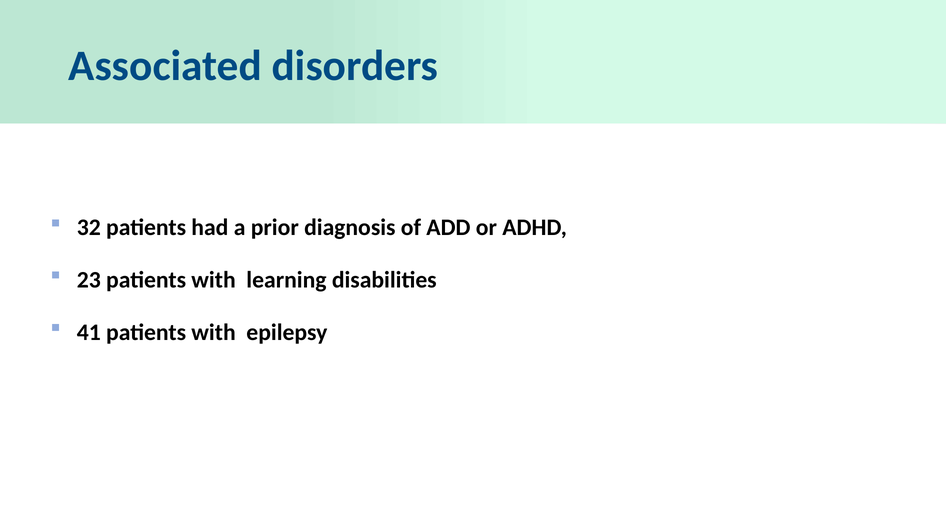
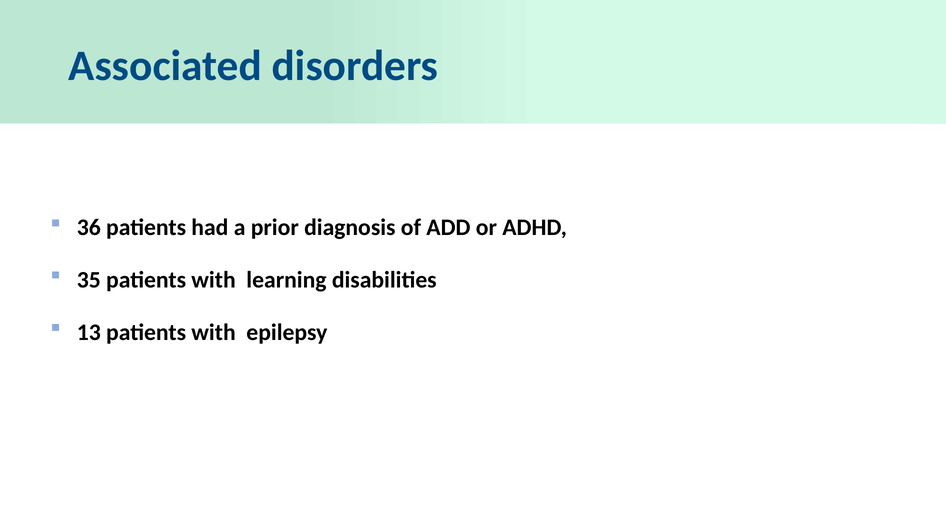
32: 32 -> 36
23: 23 -> 35
41: 41 -> 13
